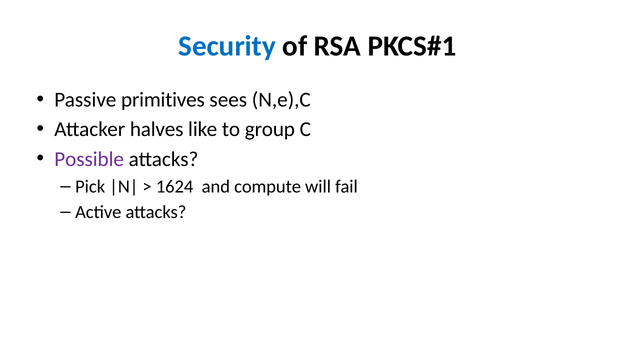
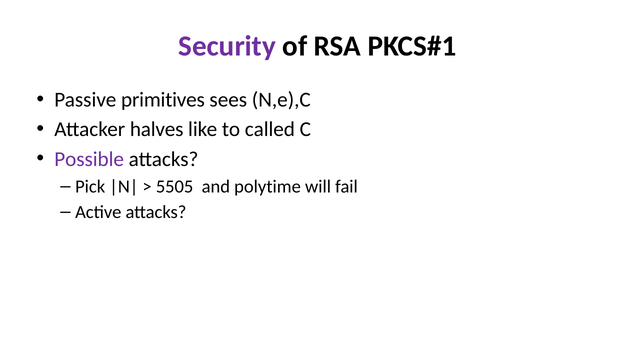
Security colour: blue -> purple
group: group -> called
1624: 1624 -> 5505
compute: compute -> polytime
